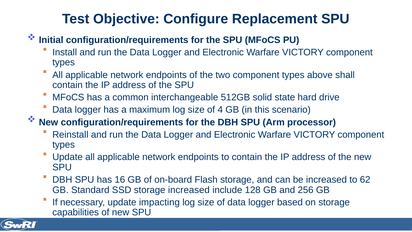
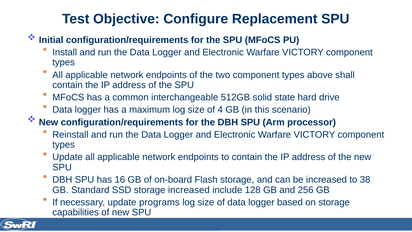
62: 62 -> 38
impacting: impacting -> programs
